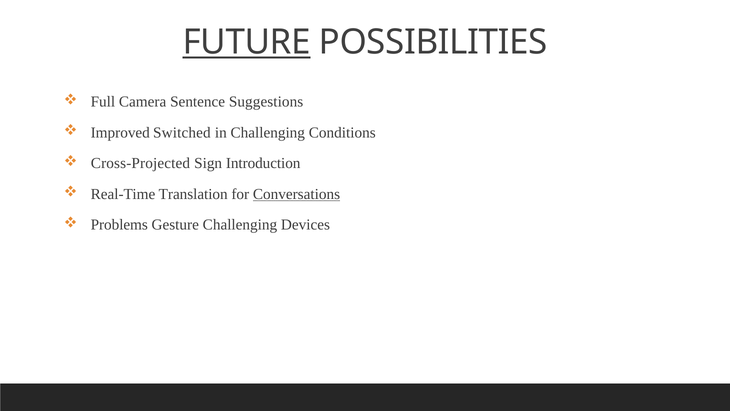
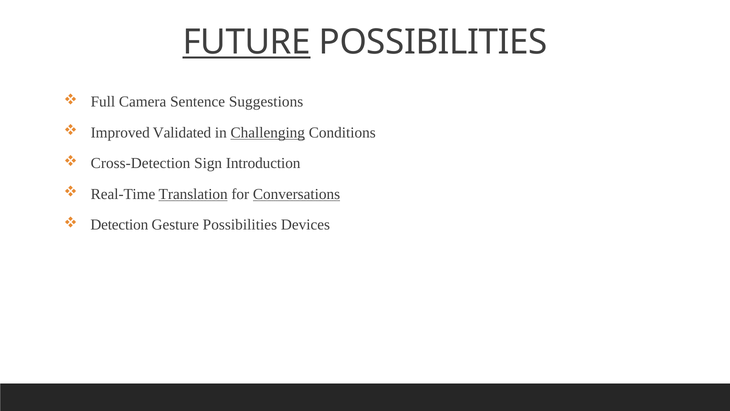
Switched: Switched -> Validated
Challenging at (268, 133) underline: none -> present
Cross-Projected: Cross-Projected -> Cross-Detection
Translation underline: none -> present
Problems: Problems -> Detection
Gesture Challenging: Challenging -> Possibilities
